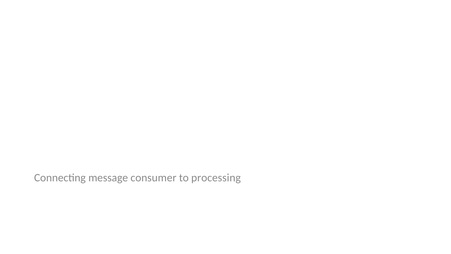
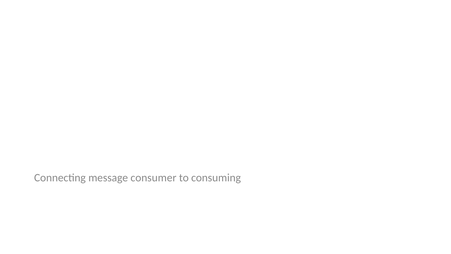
processing: processing -> consuming
